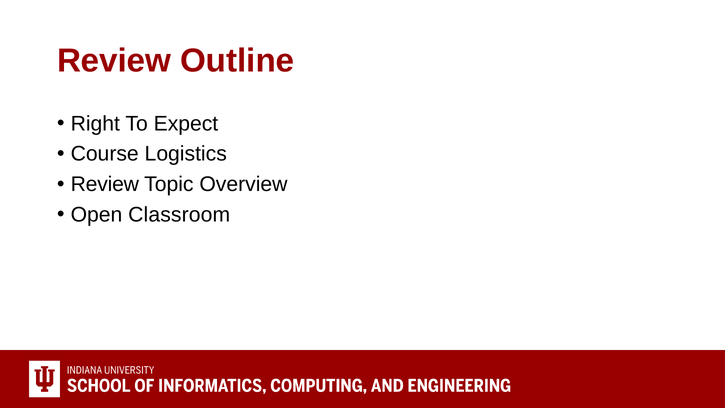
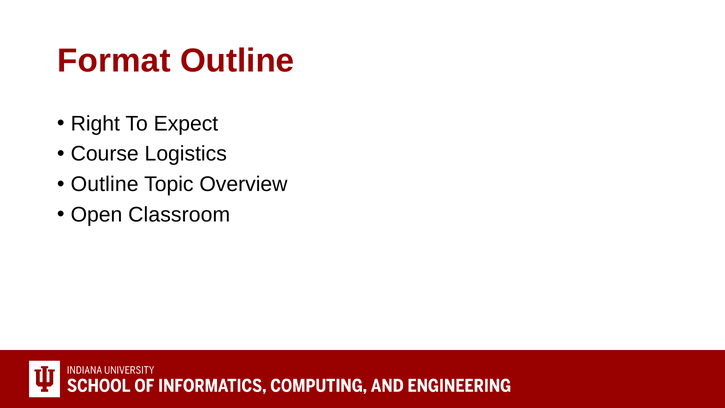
Review at (114, 61): Review -> Format
Review at (105, 184): Review -> Outline
